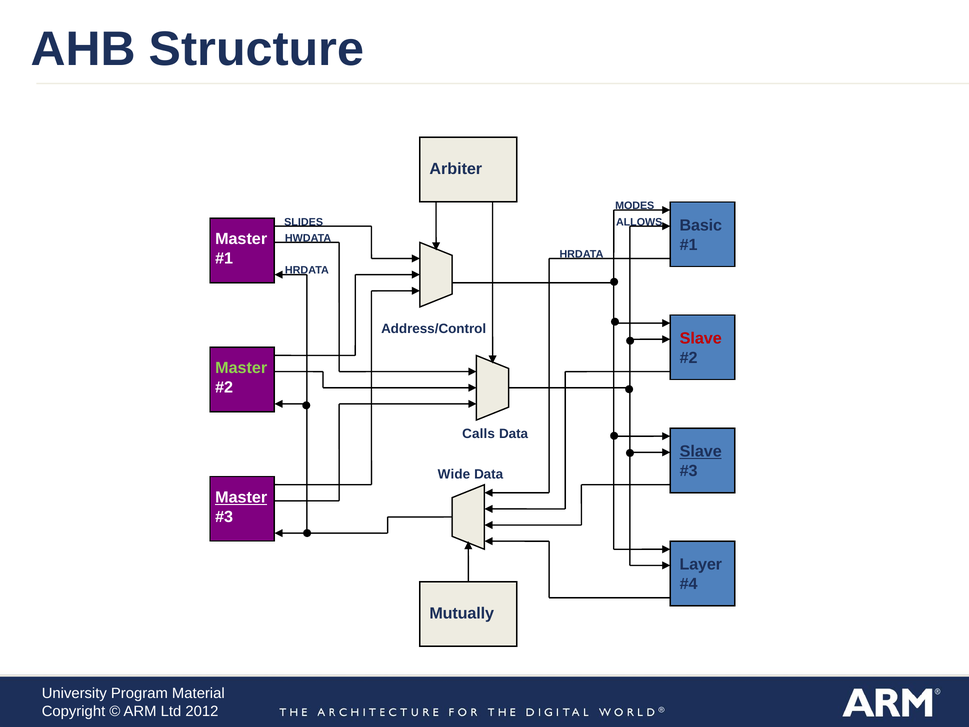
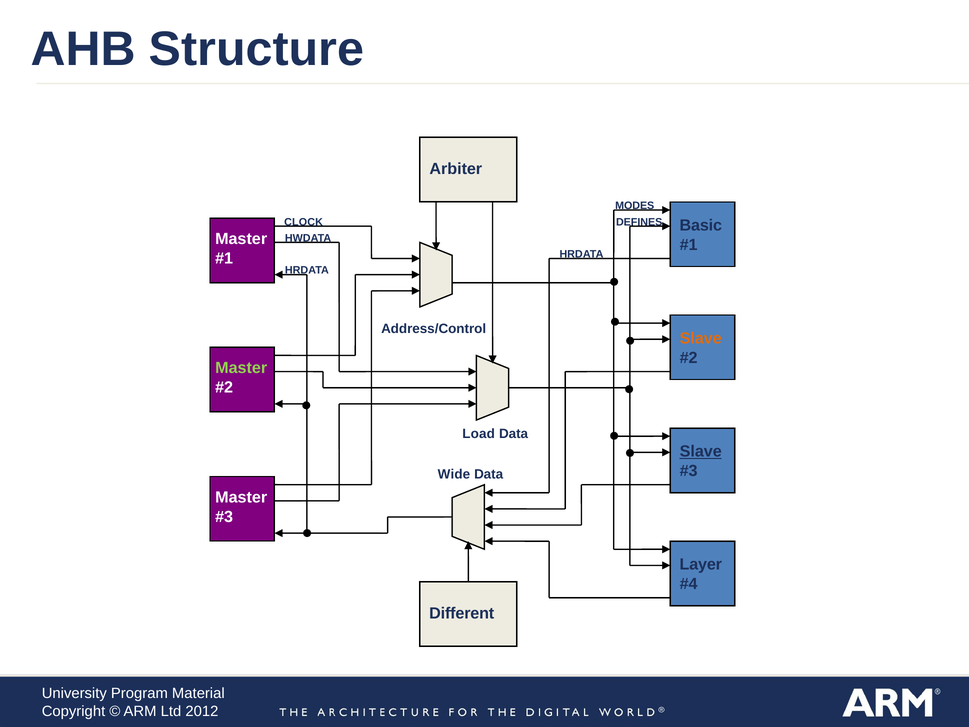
SLIDES: SLIDES -> CLOCK
ALLOWS: ALLOWS -> DEFINES
Slave at (701, 338) colour: red -> orange
Calls: Calls -> Load
Master at (241, 497) underline: present -> none
Mutually: Mutually -> Different
